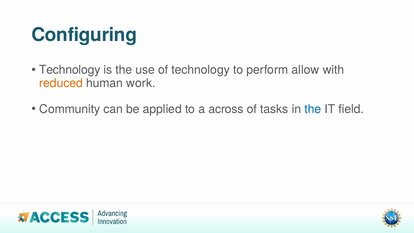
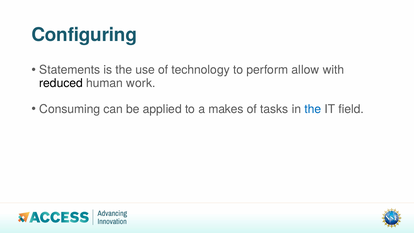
Technology at (70, 70): Technology -> Statements
reduced colour: orange -> black
Community: Community -> Consuming
across: across -> makes
